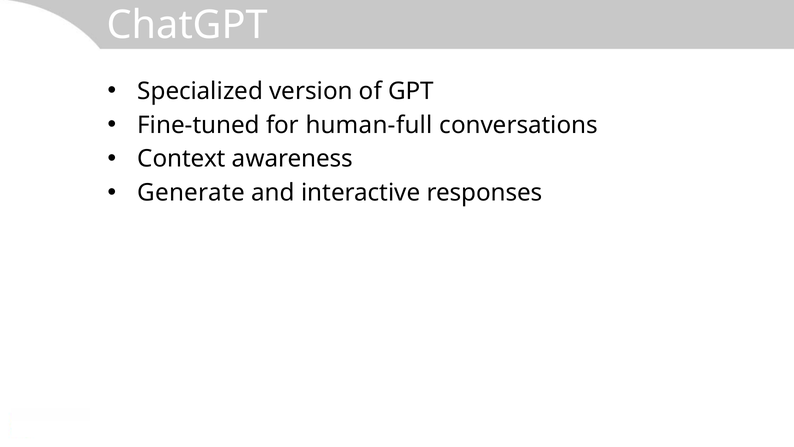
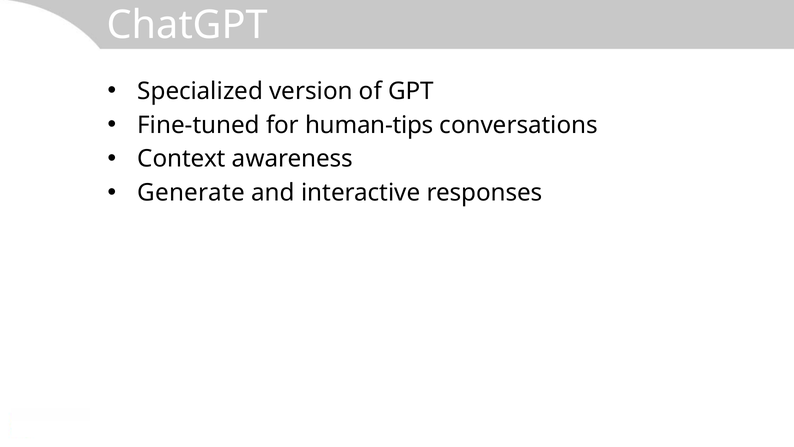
human-full: human-full -> human-tips
